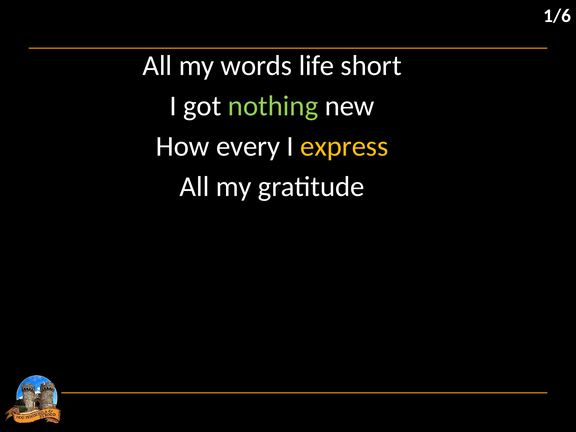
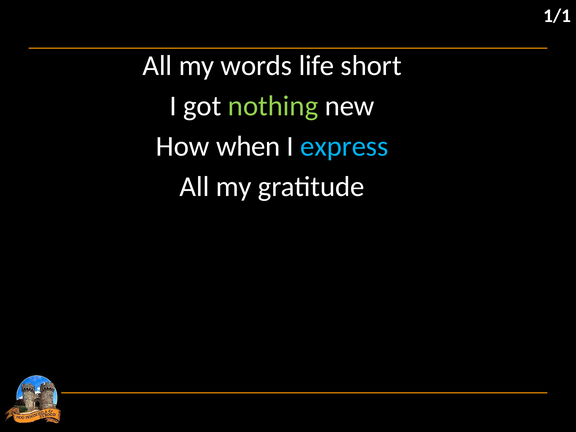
1/6: 1/6 -> 1/1
every: every -> when
express colour: yellow -> light blue
